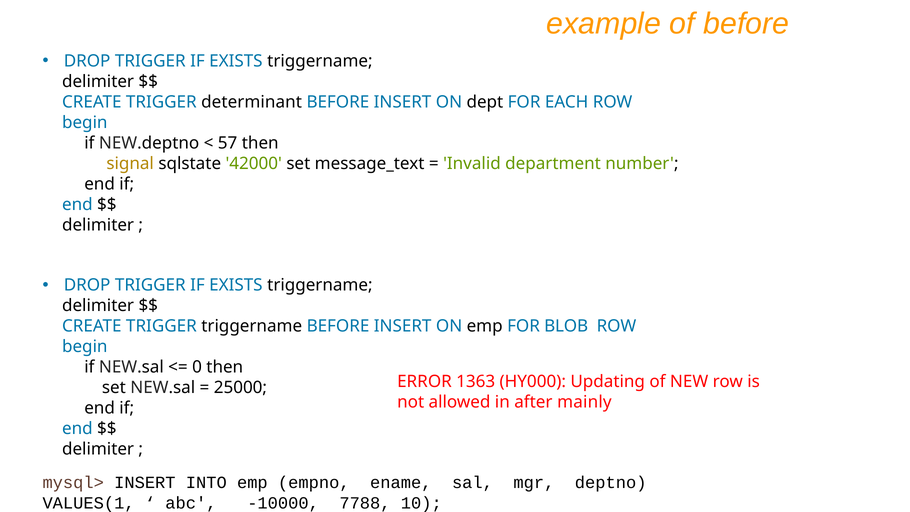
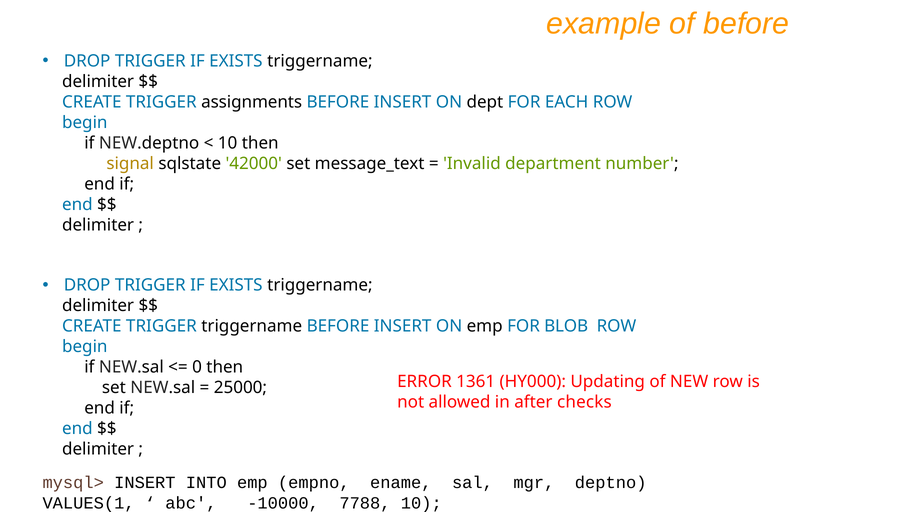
determinant: determinant -> assignments
57 at (228, 143): 57 -> 10
1363: 1363 -> 1361
mainly: mainly -> checks
